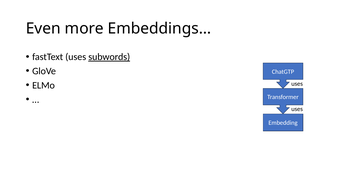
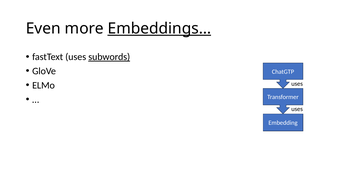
Embeddings… underline: none -> present
